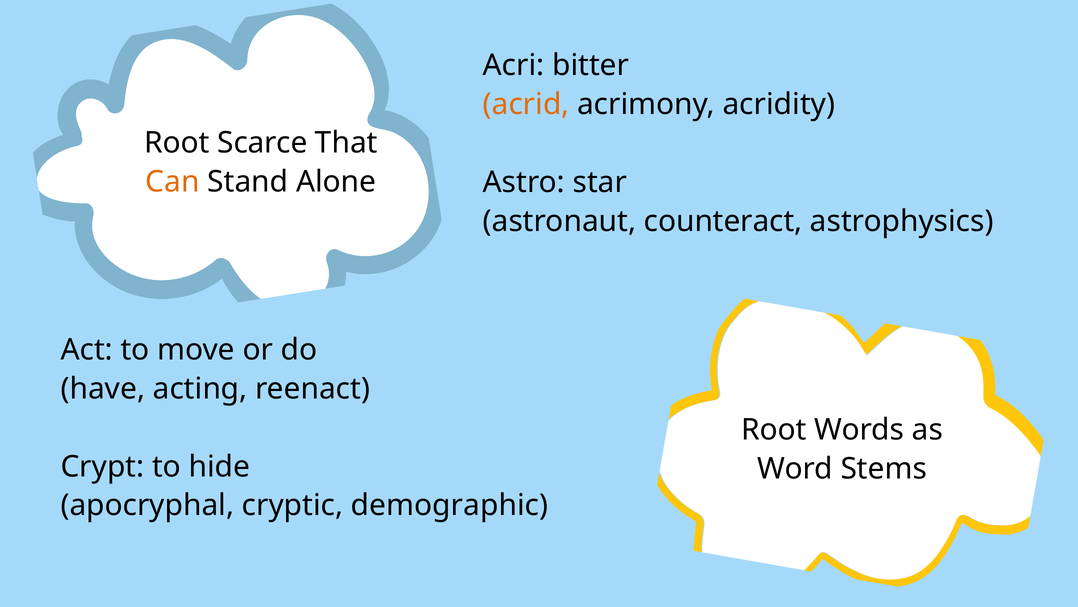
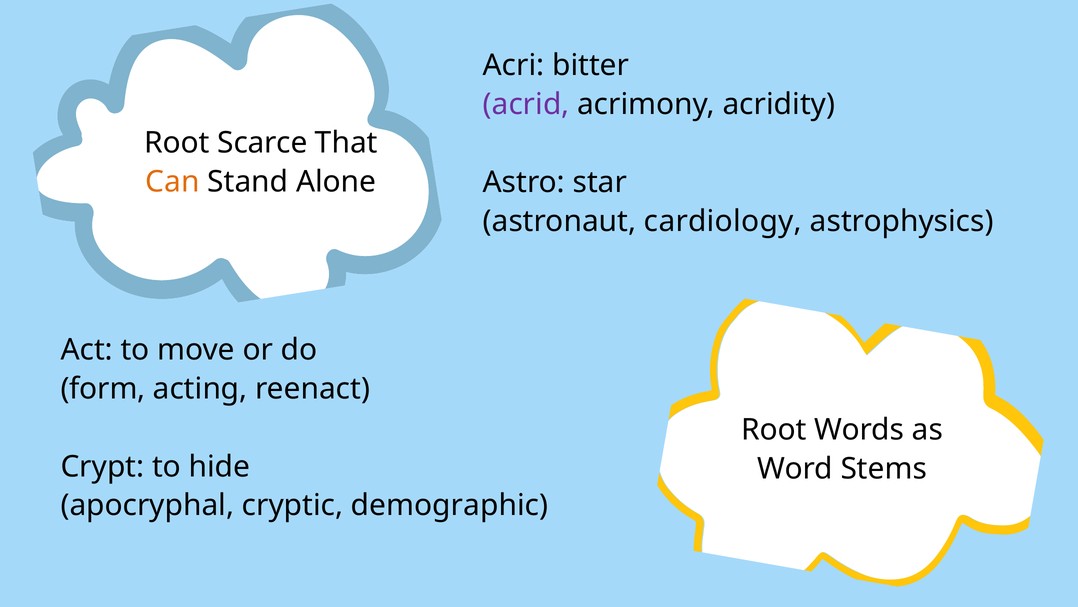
acrid colour: orange -> purple
counteract: counteract -> cardiology
have: have -> form
